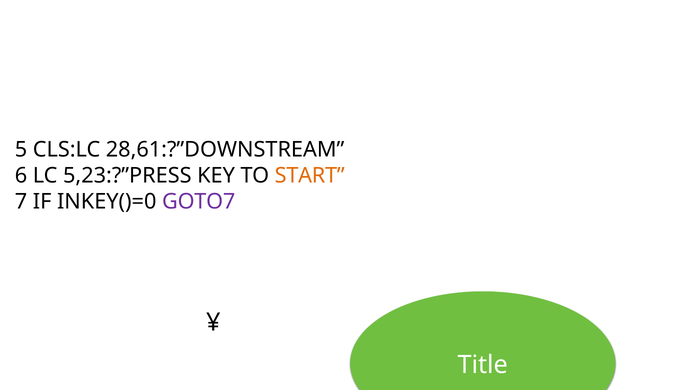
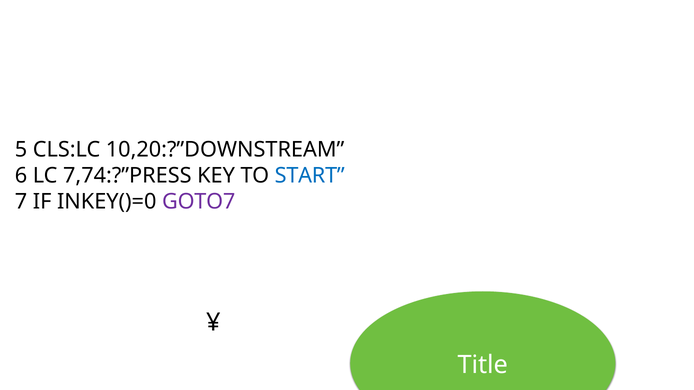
28,61:?”DOWNSTREAM: 28,61:?”DOWNSTREAM -> 10,20:?”DOWNSTREAM
5,23:?”PRESS: 5,23:?”PRESS -> 7,74:?”PRESS
START colour: orange -> blue
